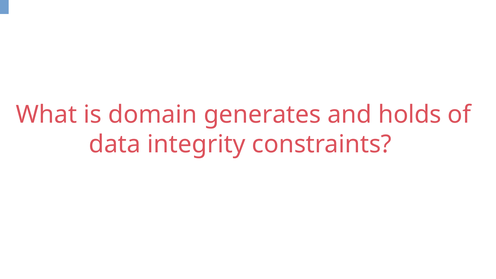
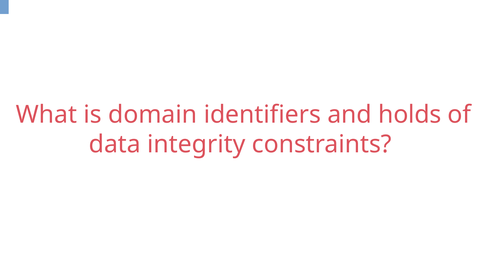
generates: generates -> identifiers
